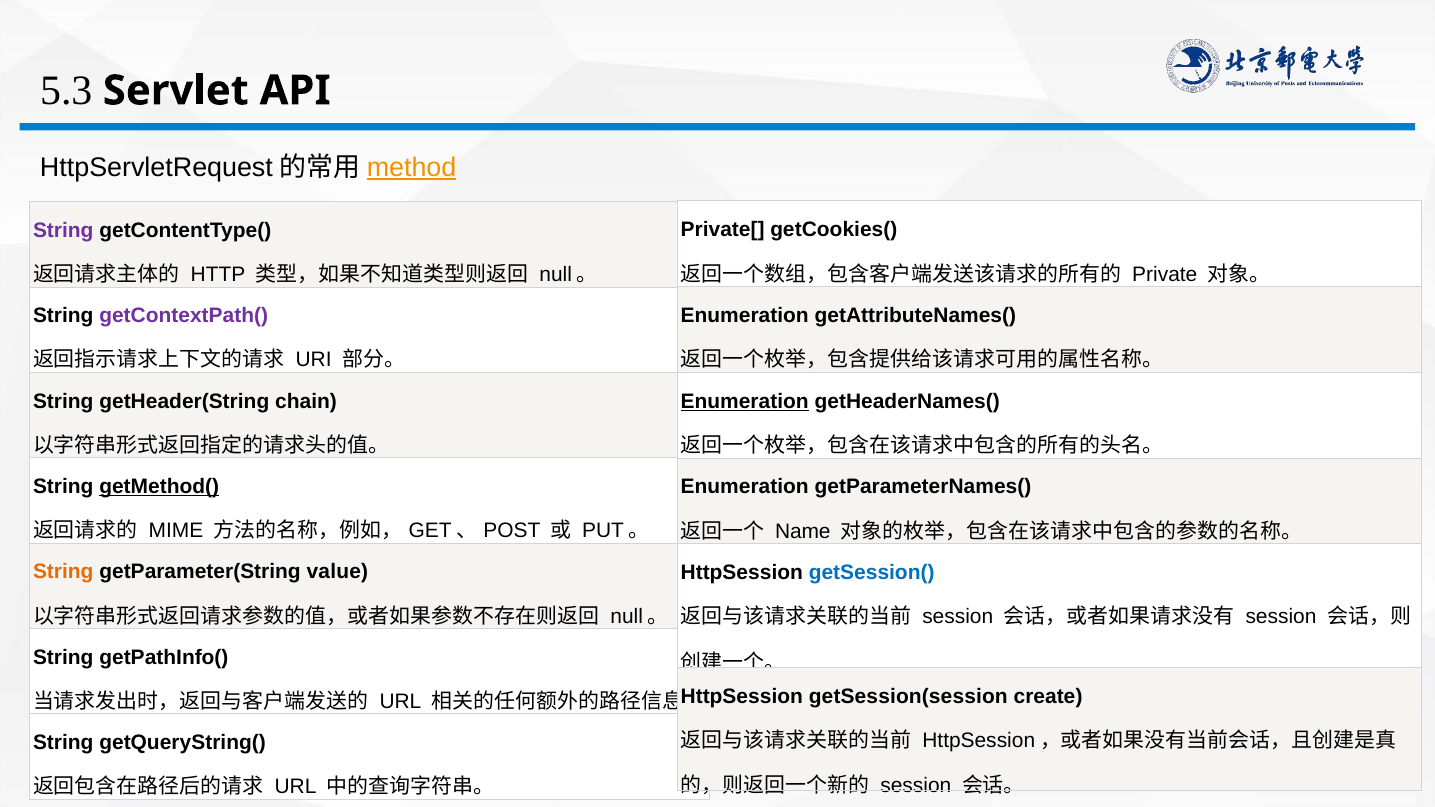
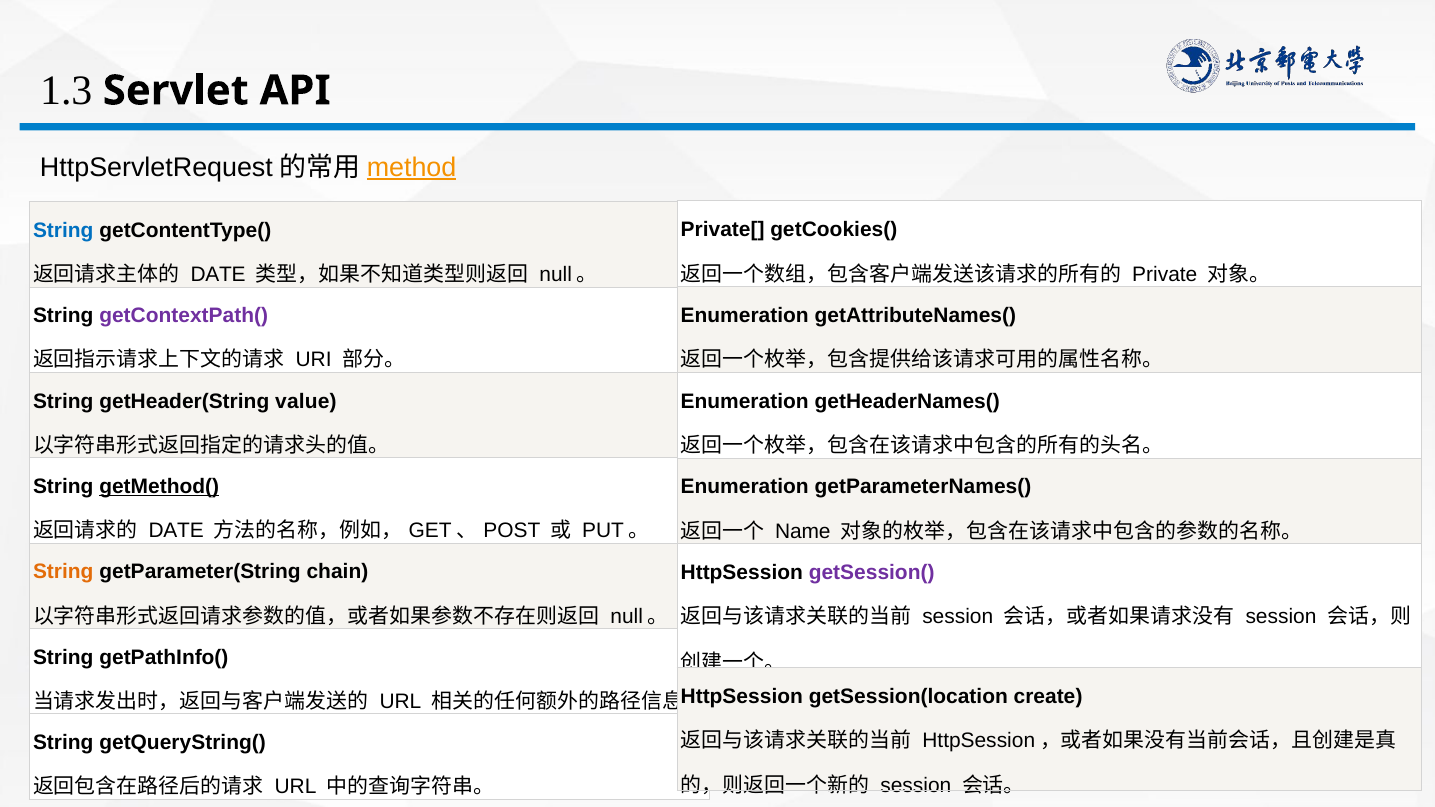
5.3: 5.3 -> 1.3
String at (63, 231) colour: purple -> blue
HTTP at (218, 275): HTTP -> DATE
chain: chain -> value
Enumeration at (745, 401) underline: present -> none
MIME at (176, 531): MIME -> DATE
value: value -> chain
getSession( colour: blue -> purple
getSession(session: getSession(session -> getSession(location
